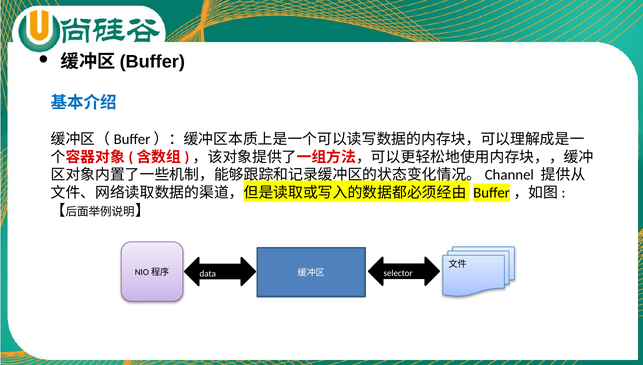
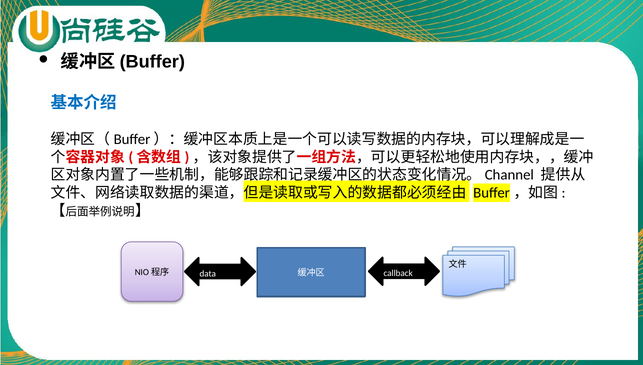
selector: selector -> callback
